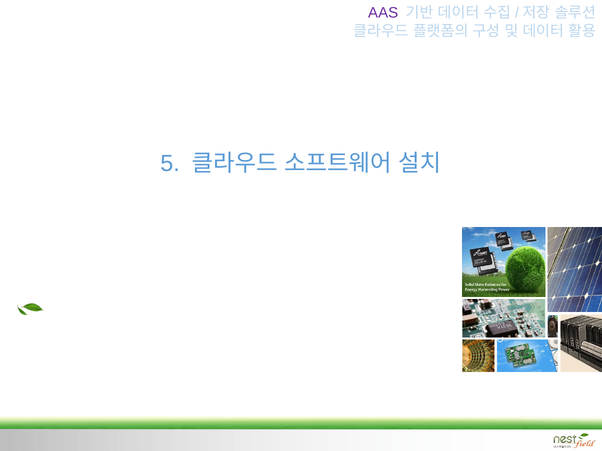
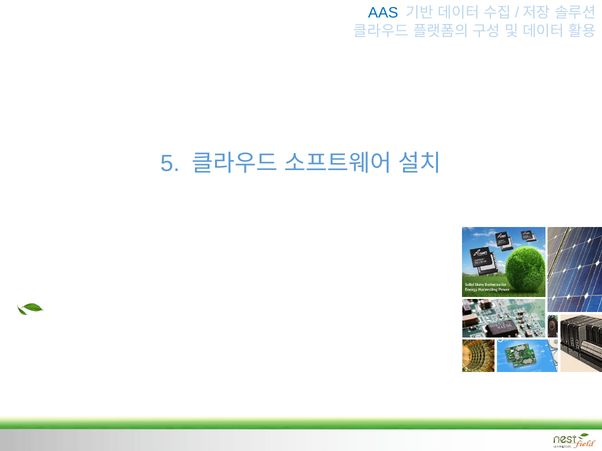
AAS colour: purple -> blue
